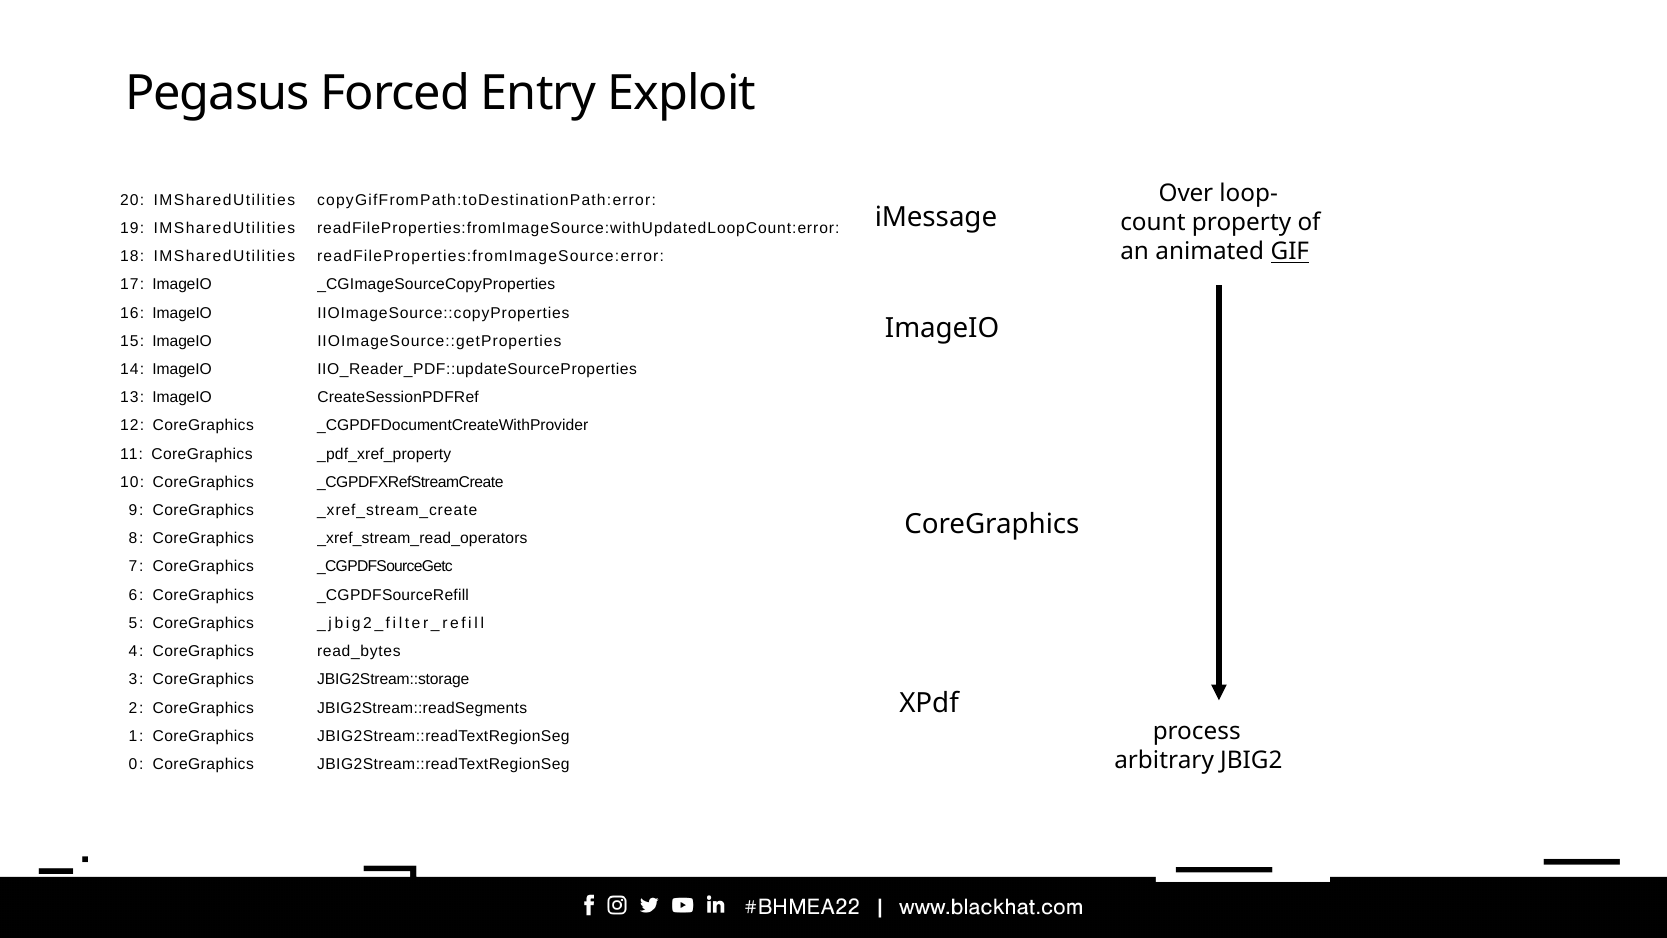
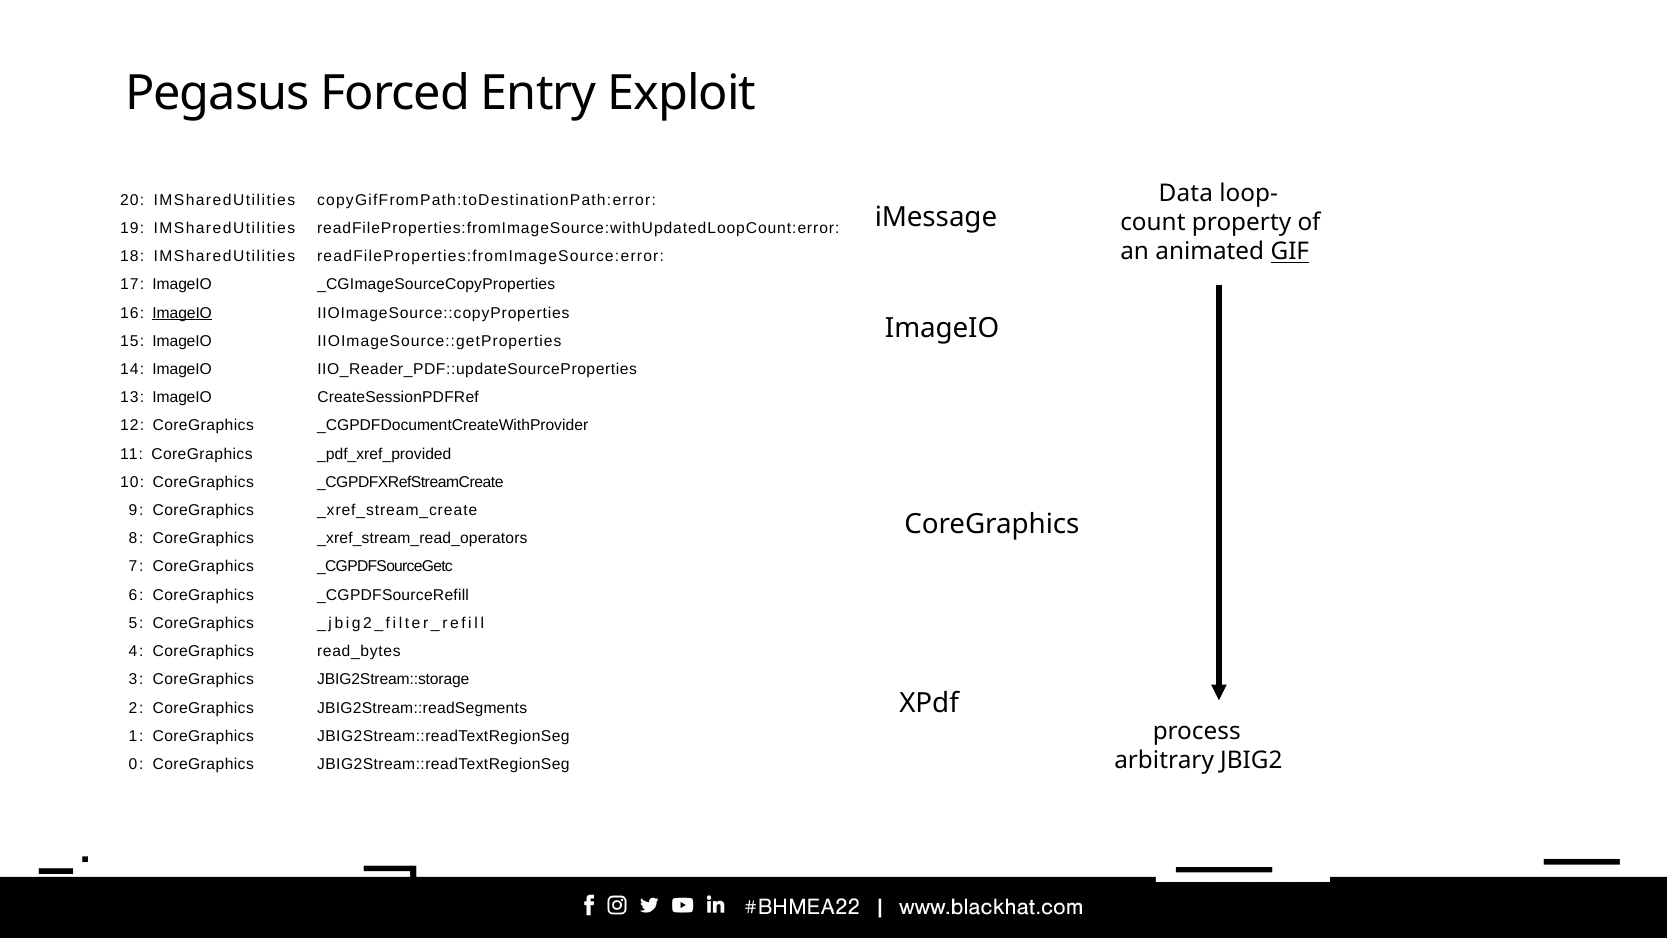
Over: Over -> Data
ImageIO at (182, 313) underline: none -> present
_pdf_xref_property: _pdf_xref_property -> _pdf_xref_provided
